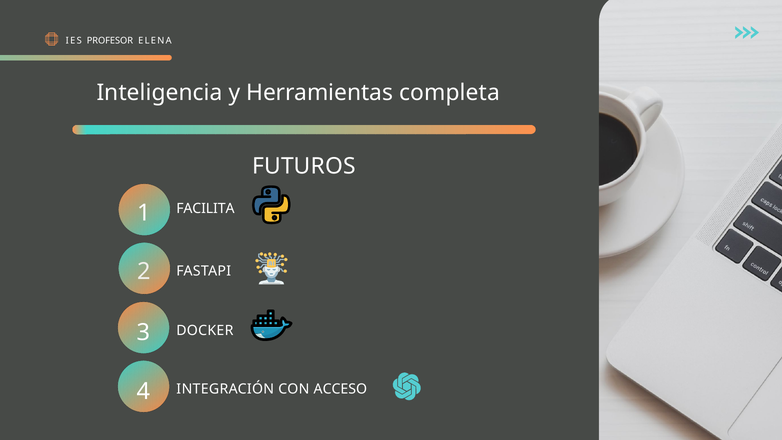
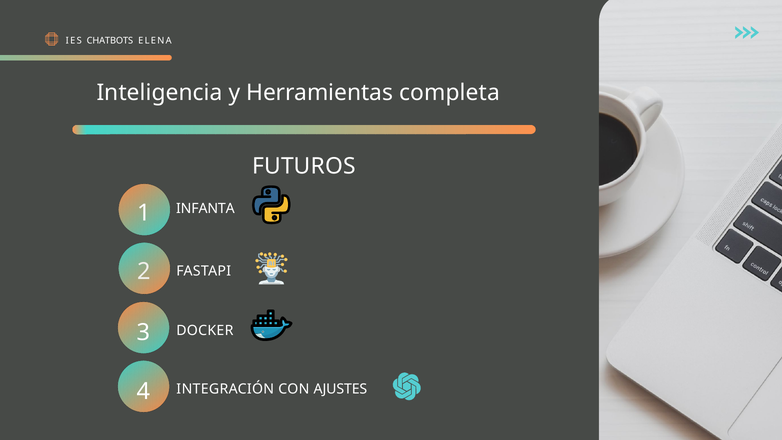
PROFESOR: PROFESOR -> CHATBOTS
FACILITA: FACILITA -> INFANTA
ACCESO: ACCESO -> AJUSTES
